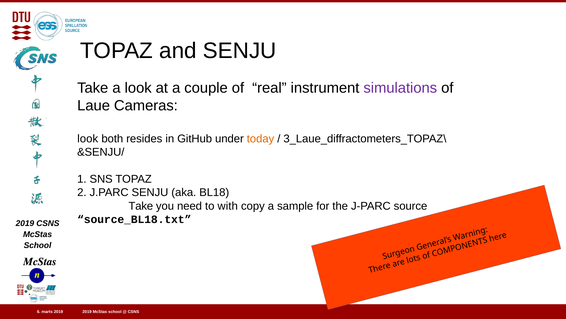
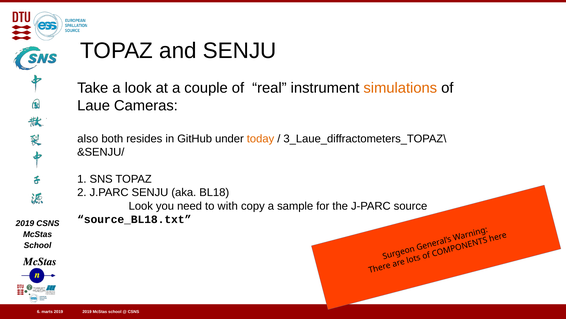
simulations colour: purple -> orange
look at (88, 139): look -> also
Take at (141, 206): Take -> Look
